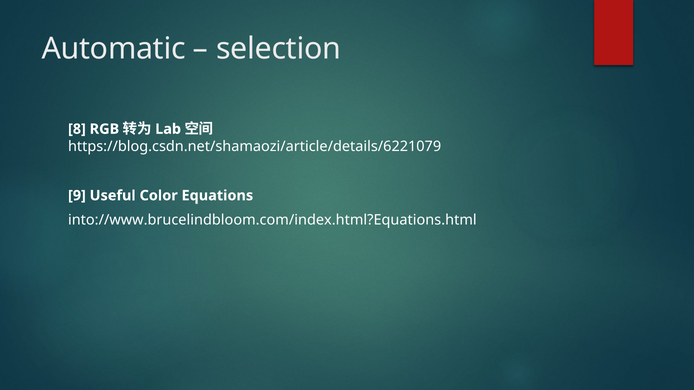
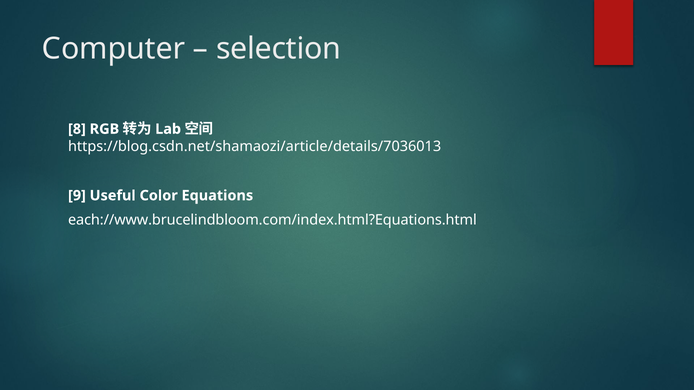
Automatic: Automatic -> Computer
https://blog.csdn.net/shamaozi/article/details/6221079: https://blog.csdn.net/shamaozi/article/details/6221079 -> https://blog.csdn.net/shamaozi/article/details/7036013
into://www.brucelindbloom.com/index.html?Equations.html: into://www.brucelindbloom.com/index.html?Equations.html -> each://www.brucelindbloom.com/index.html?Equations.html
